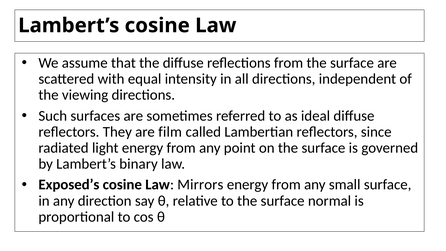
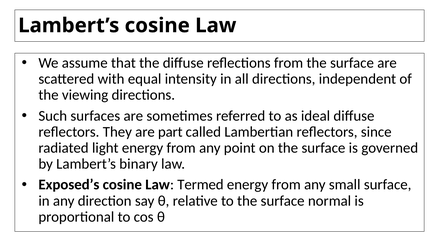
film: film -> part
Mirrors: Mirrors -> Termed
